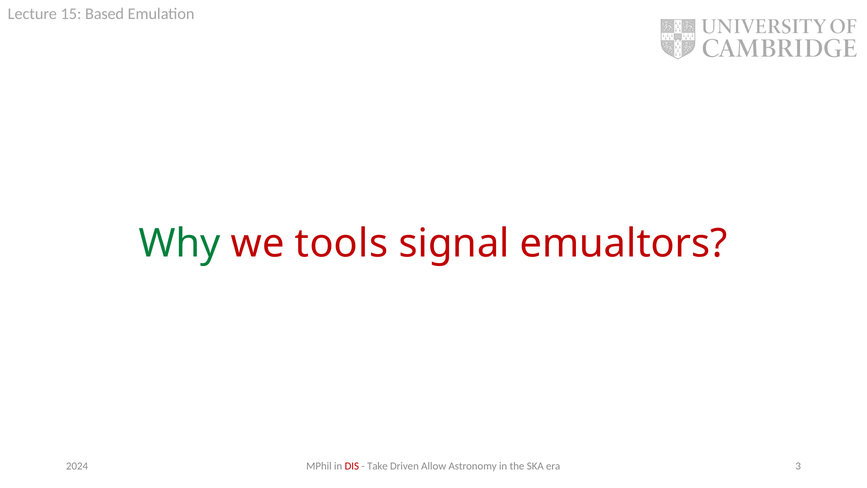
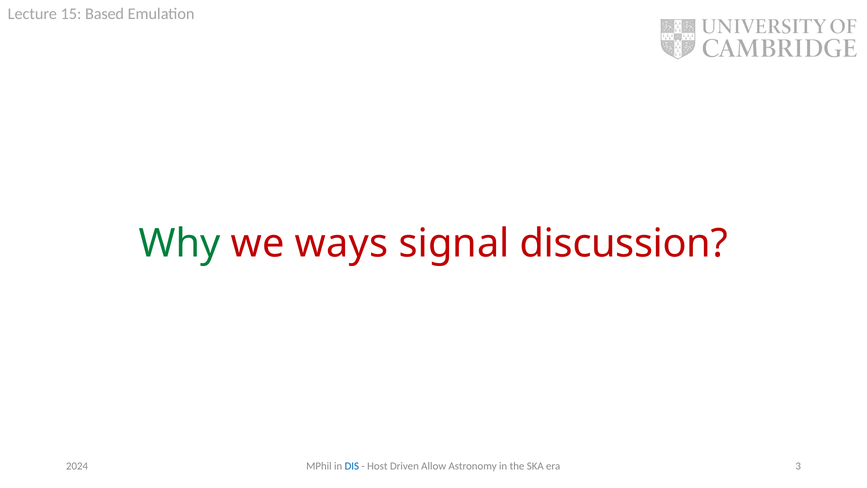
tools: tools -> ways
emualtors: emualtors -> discussion
DIS colour: red -> blue
Take: Take -> Host
